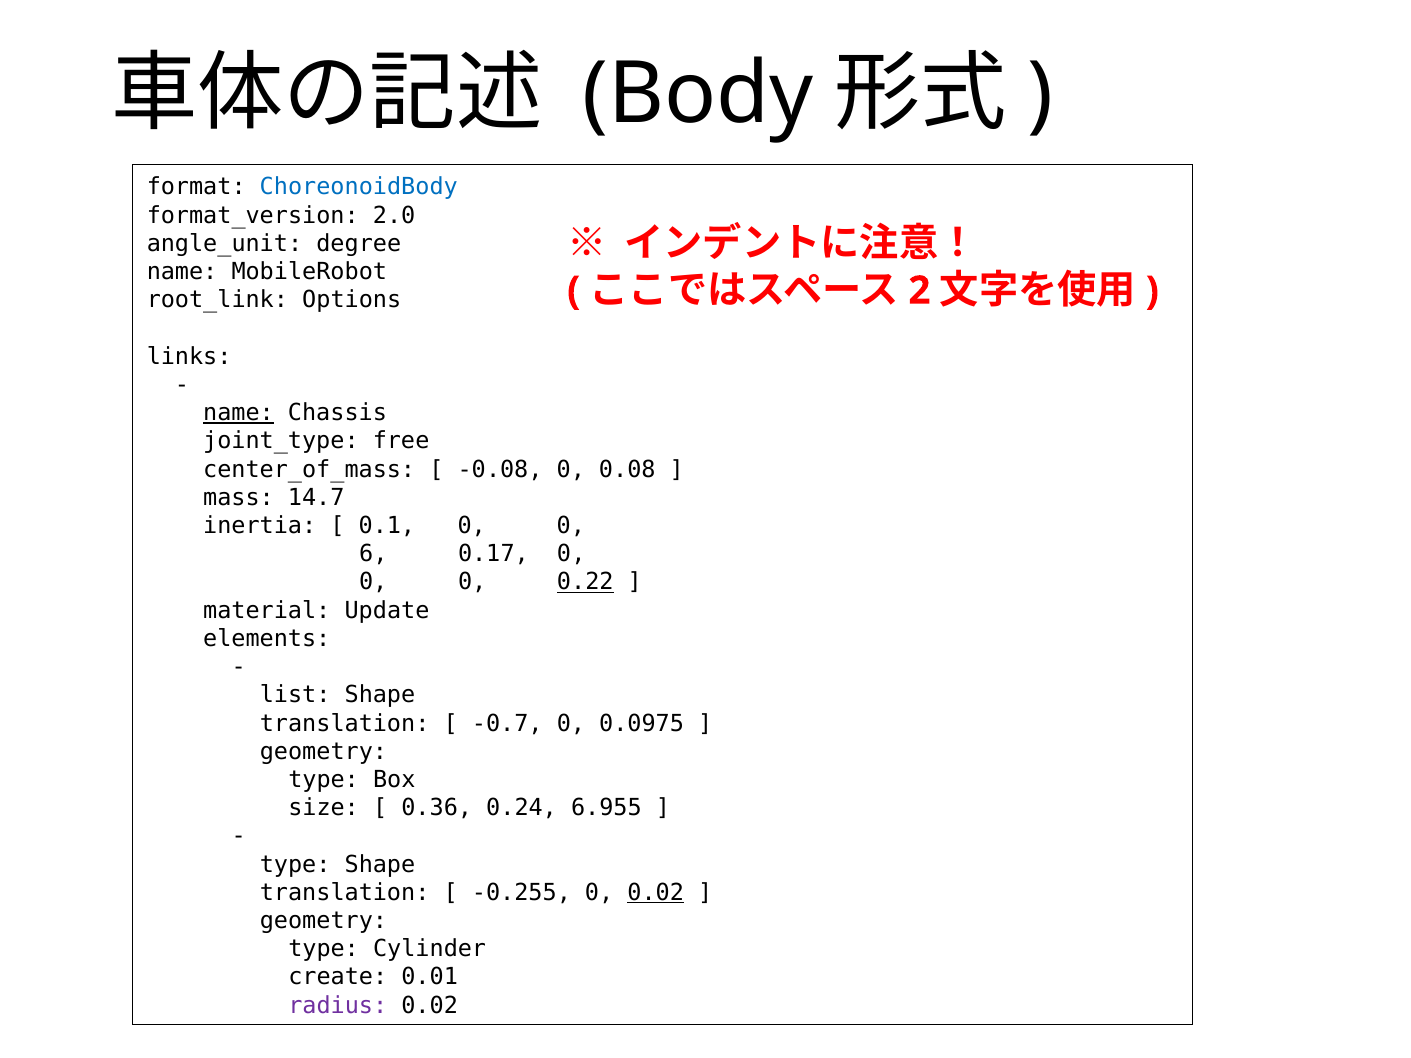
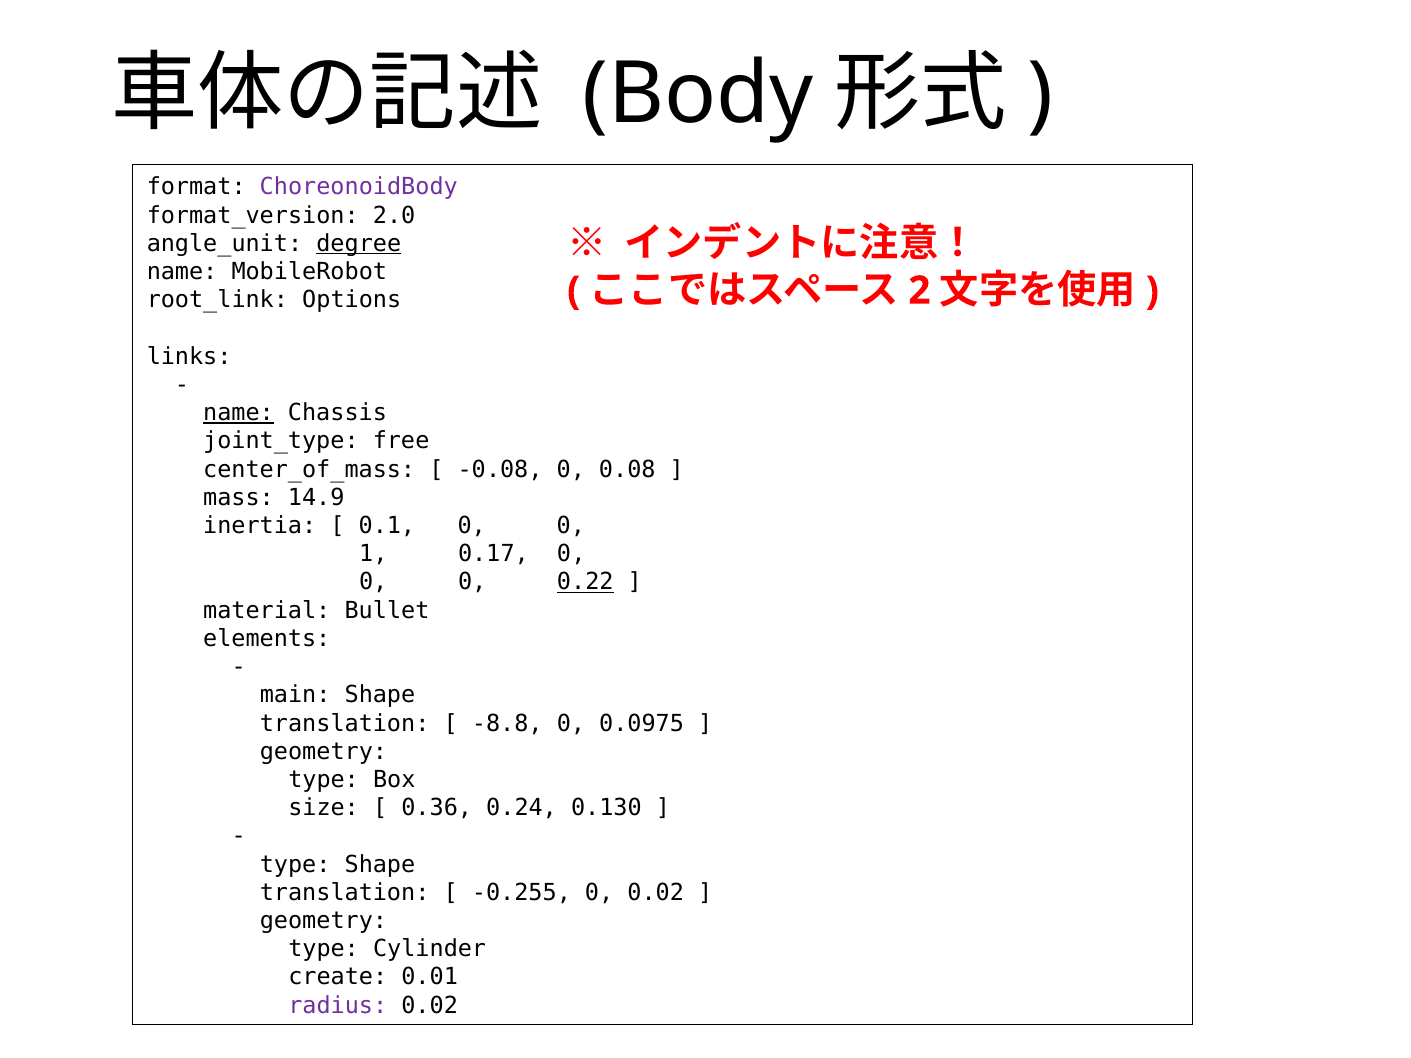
ChoreonoidBody colour: blue -> purple
degree underline: none -> present
14.7: 14.7 -> 14.9
6: 6 -> 1
Update: Update -> Bullet
list: list -> main
-0.7: -0.7 -> -8.8
6.955: 6.955 -> 0.130
0.02 at (656, 893) underline: present -> none
